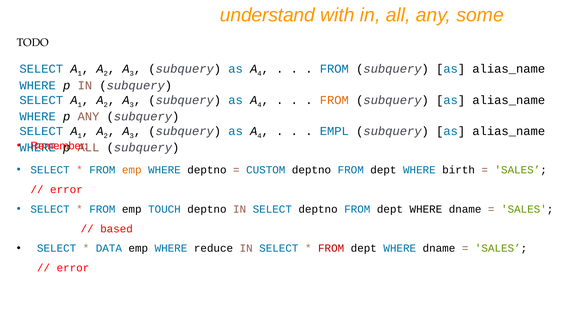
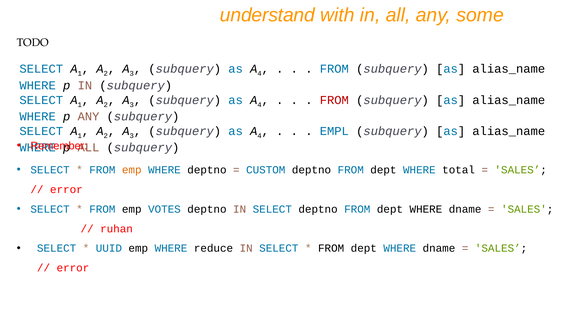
FROM at (334, 100) colour: orange -> red
birth: birth -> total
TOUCH: TOUCH -> VOTES
based: based -> ruhan
DATA: DATA -> UUID
FROM at (331, 248) colour: red -> black
